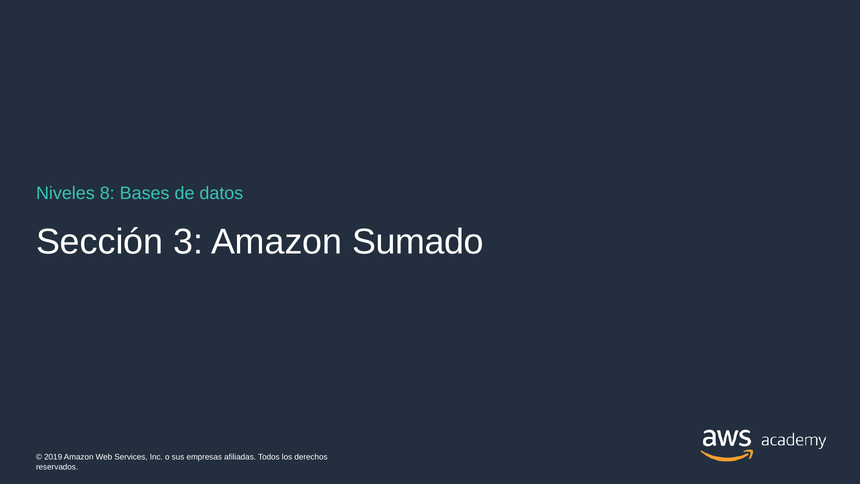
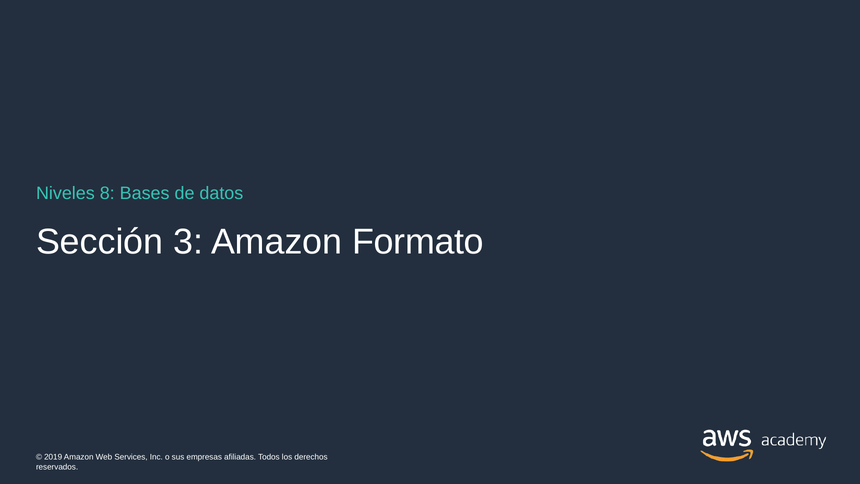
Sumado: Sumado -> Formato
